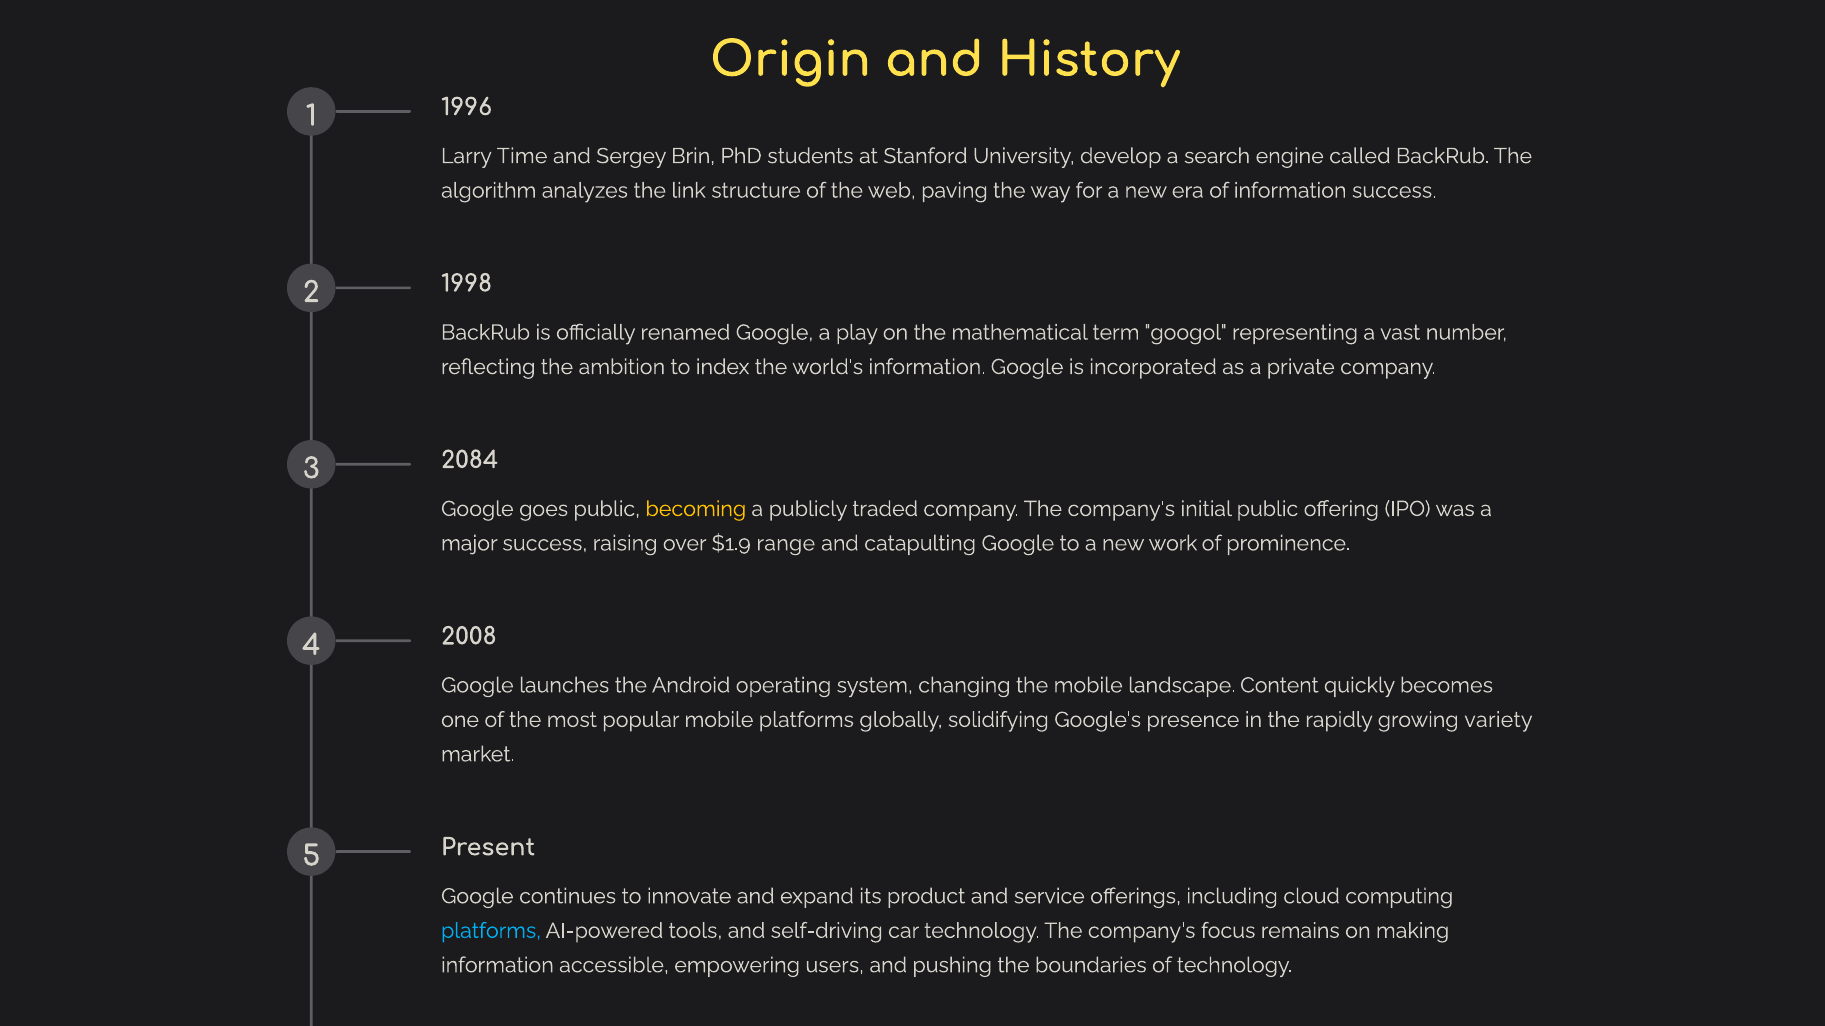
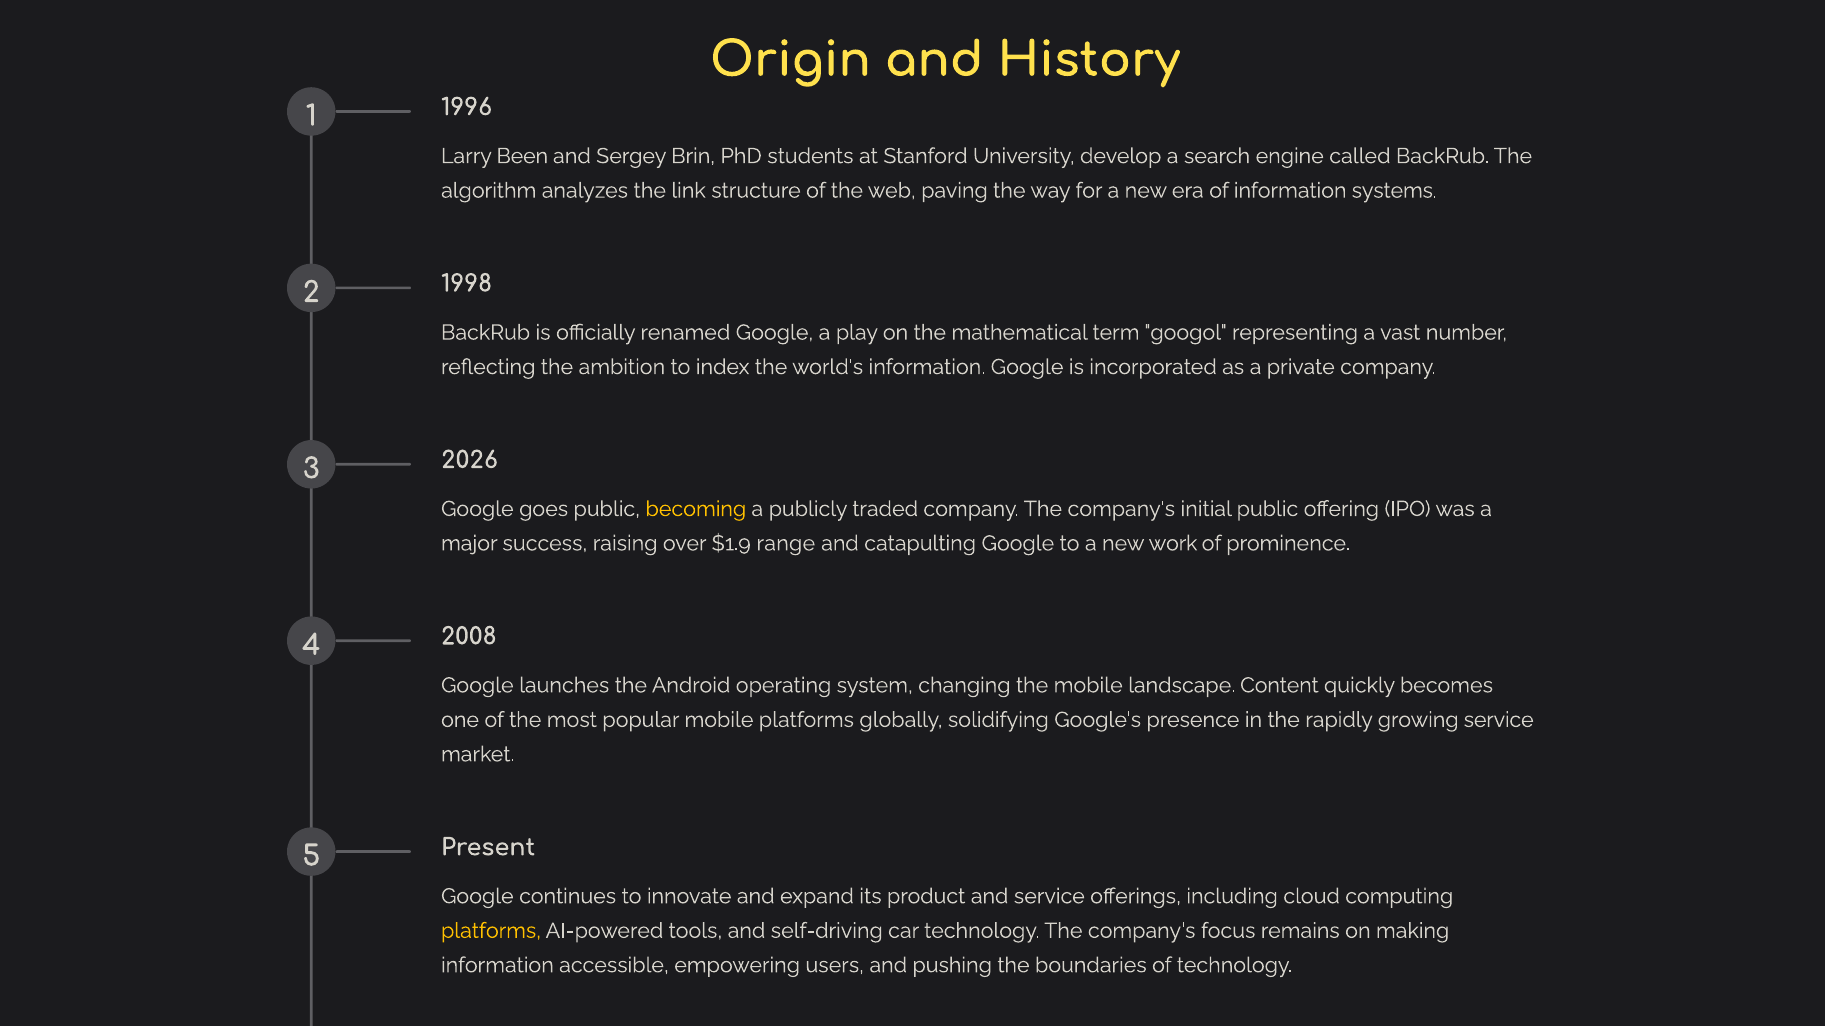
Time: Time -> Been
information success: success -> systems
2084: 2084 -> 2026
growing variety: variety -> service
platforms at (491, 931) colour: light blue -> yellow
